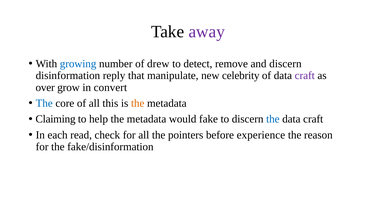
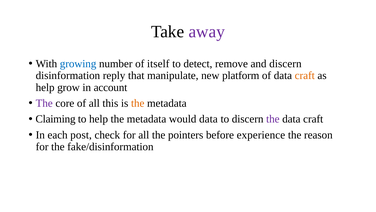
drew: drew -> itself
celebrity: celebrity -> platform
craft at (305, 75) colour: purple -> orange
over at (45, 87): over -> help
convert: convert -> account
The at (44, 103) colour: blue -> purple
would fake: fake -> data
the at (273, 119) colour: blue -> purple
read: read -> post
